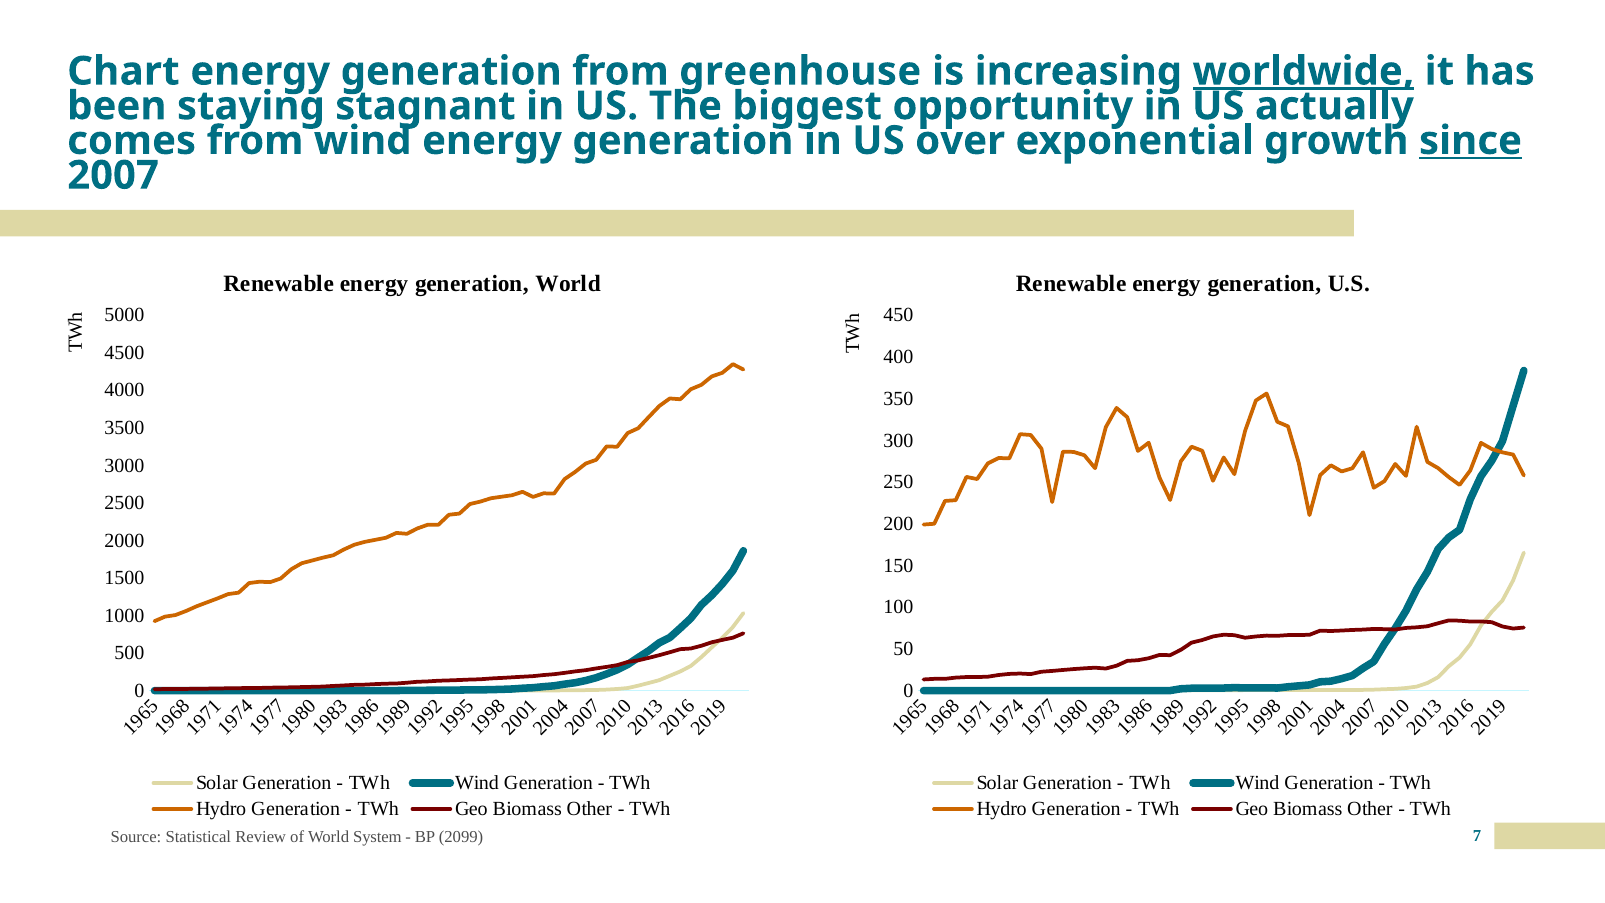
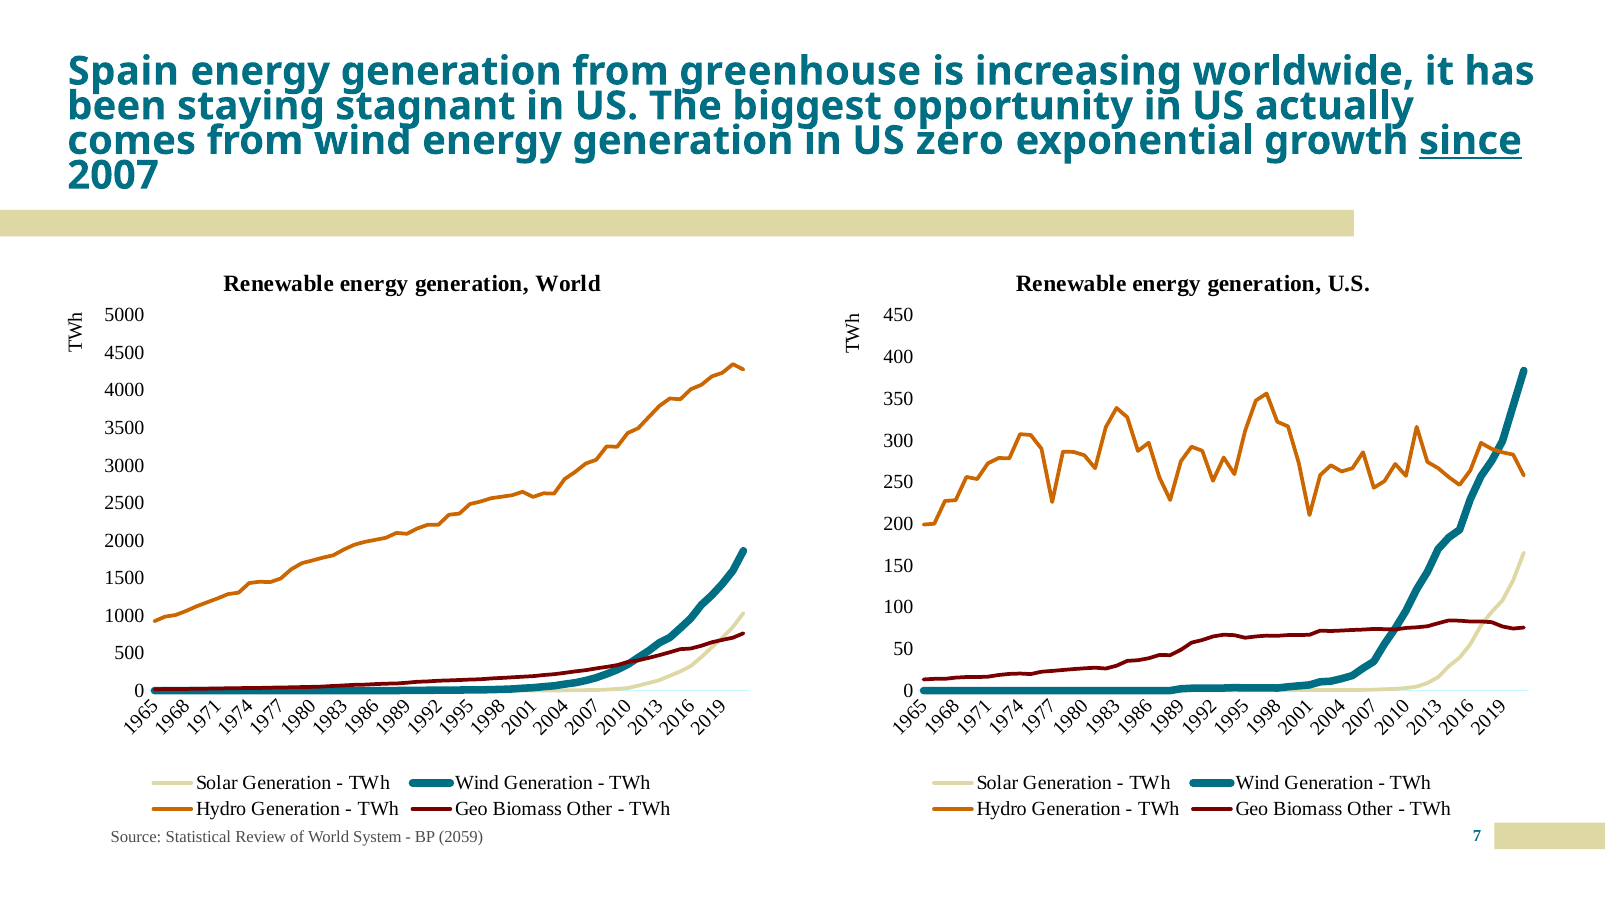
Chart: Chart -> Spain
worldwide underline: present -> none
over: over -> zero
2099: 2099 -> 2059
